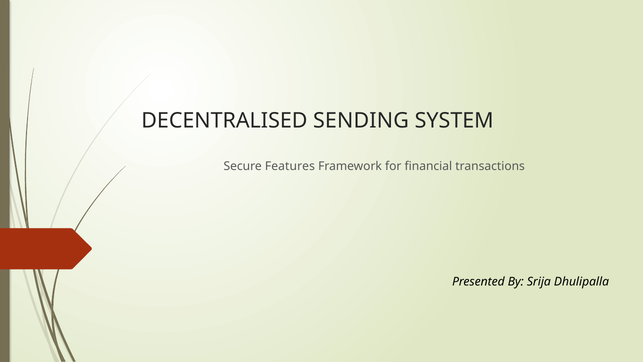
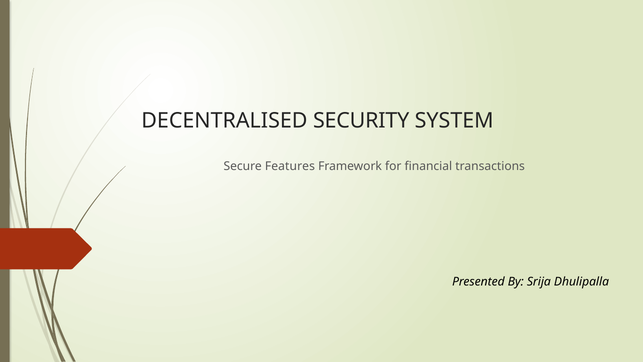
SENDING: SENDING -> SECURITY
